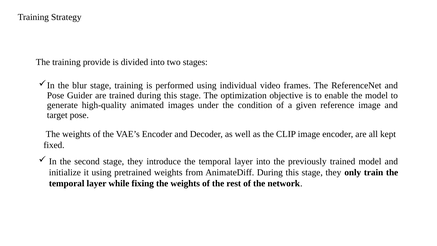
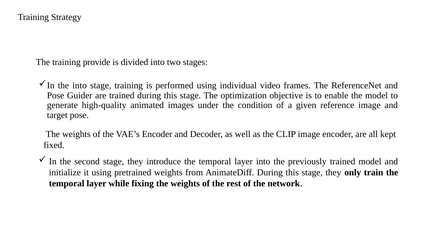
the blur: blur -> into
